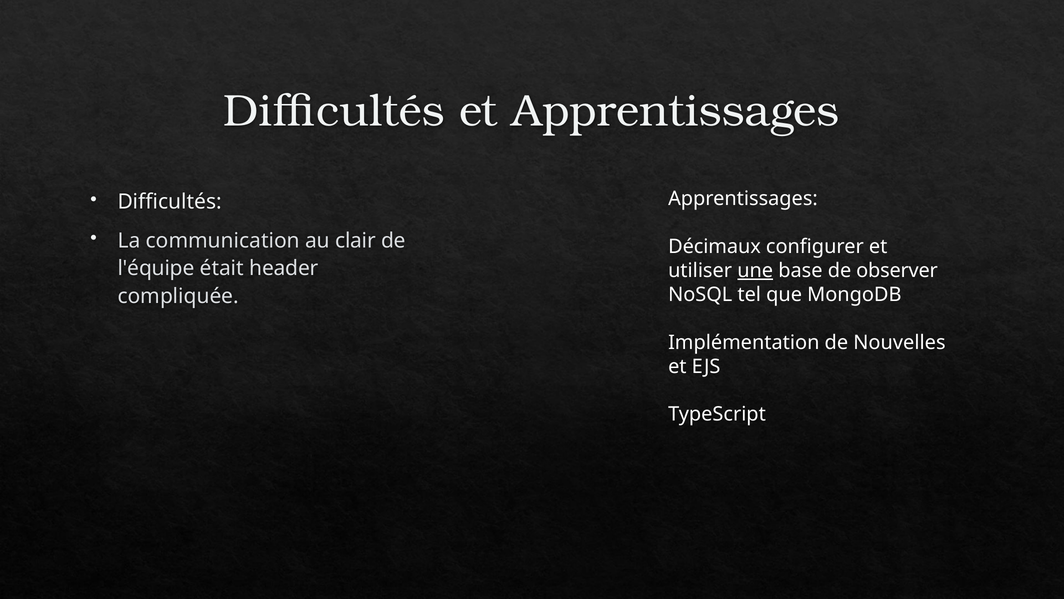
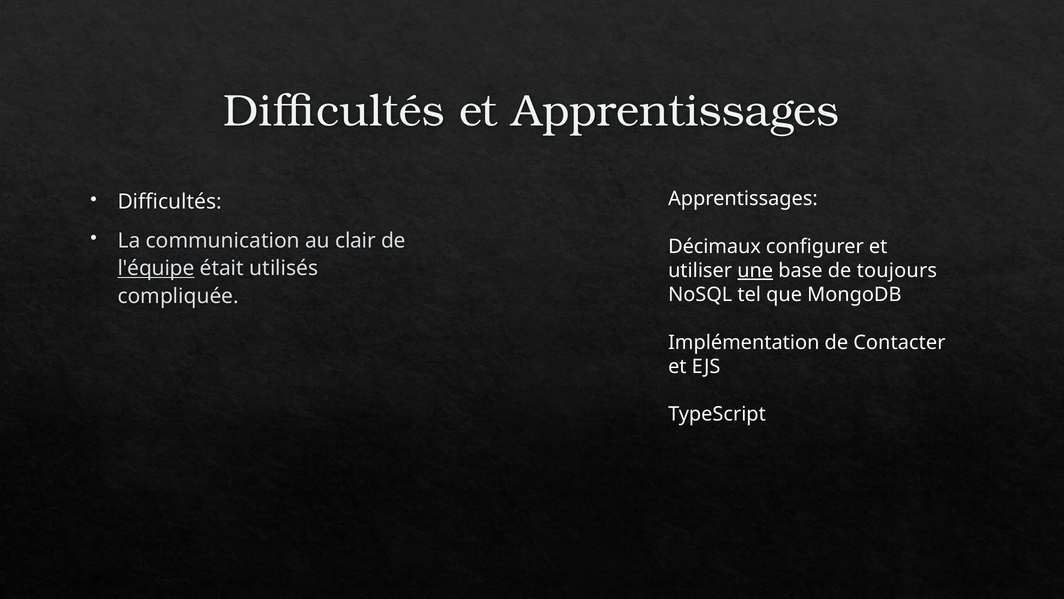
l'équipe underline: none -> present
header: header -> utilisés
observer: observer -> toujours
Nouvelles: Nouvelles -> Contacter
